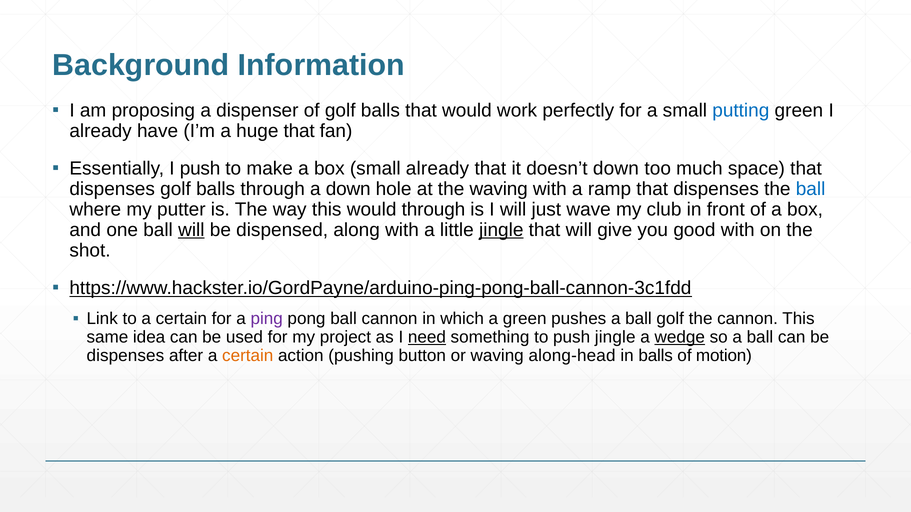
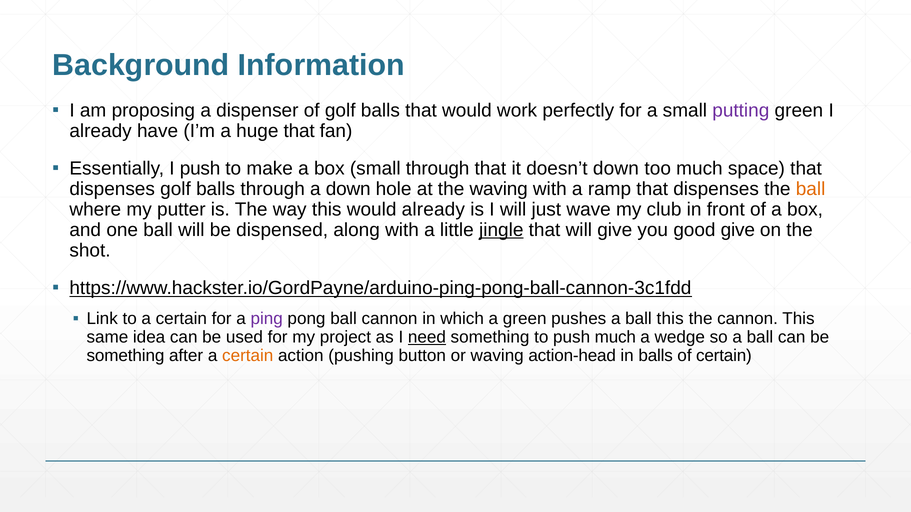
putting colour: blue -> purple
small already: already -> through
ball at (811, 189) colour: blue -> orange
would through: through -> already
will at (191, 230) underline: present -> none
good with: with -> give
ball golf: golf -> this
push jingle: jingle -> much
wedge underline: present -> none
dispenses at (125, 356): dispenses -> something
along-head: along-head -> action-head
of motion: motion -> certain
